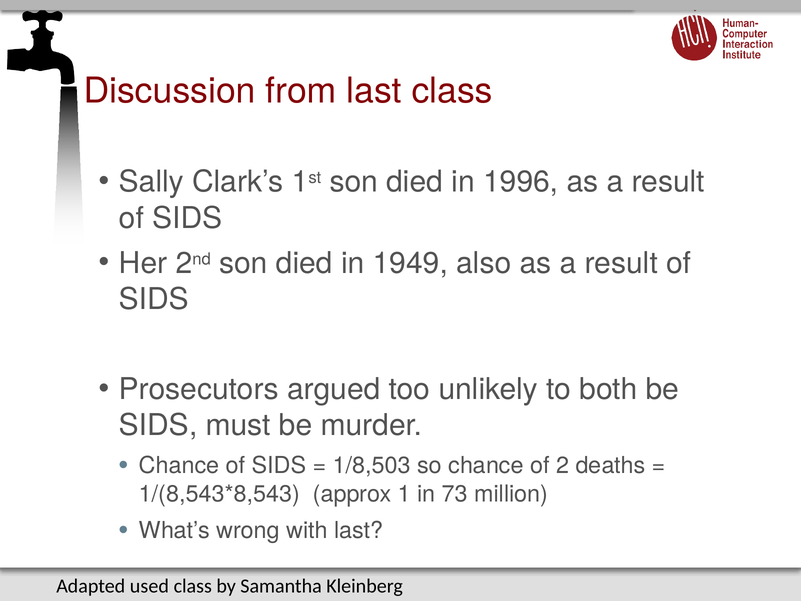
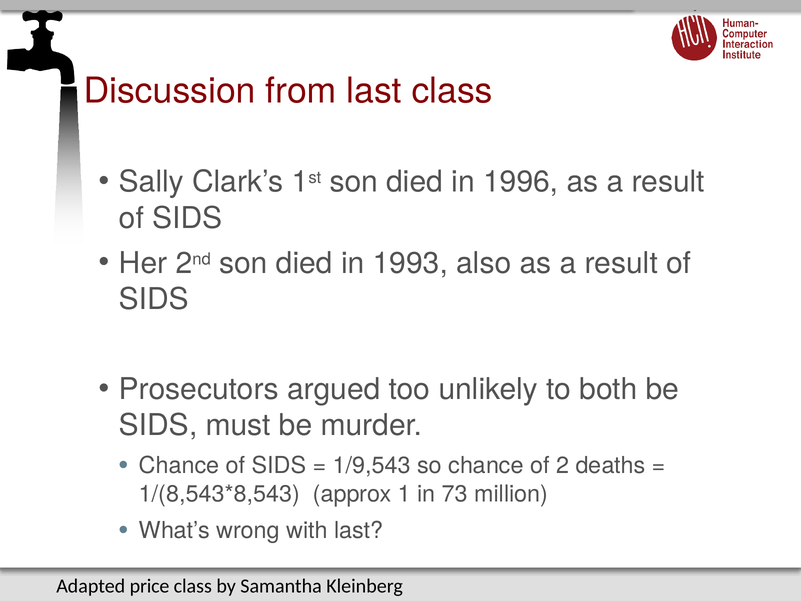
1949: 1949 -> 1993
1/8,503: 1/8,503 -> 1/9,543
used: used -> price
